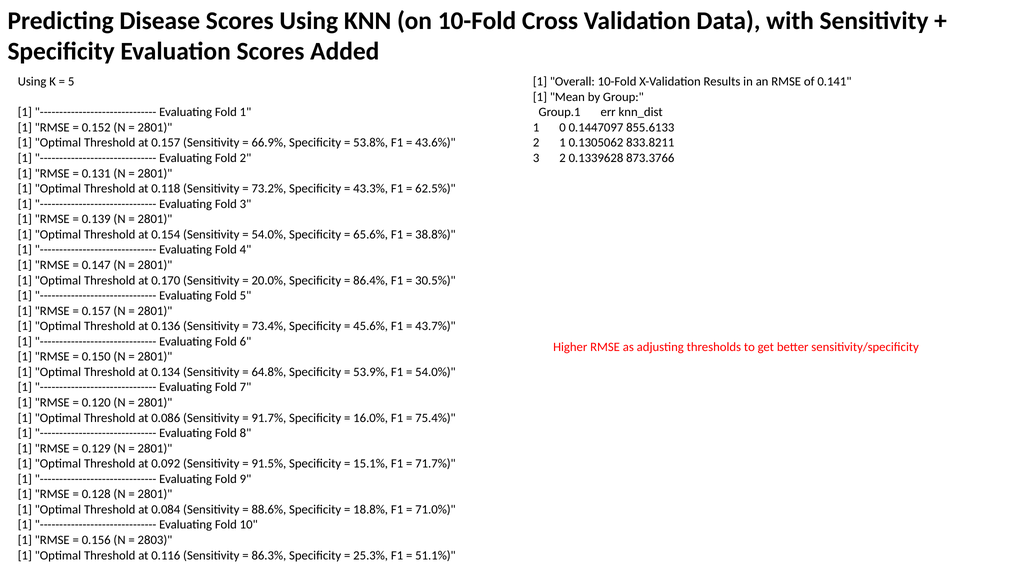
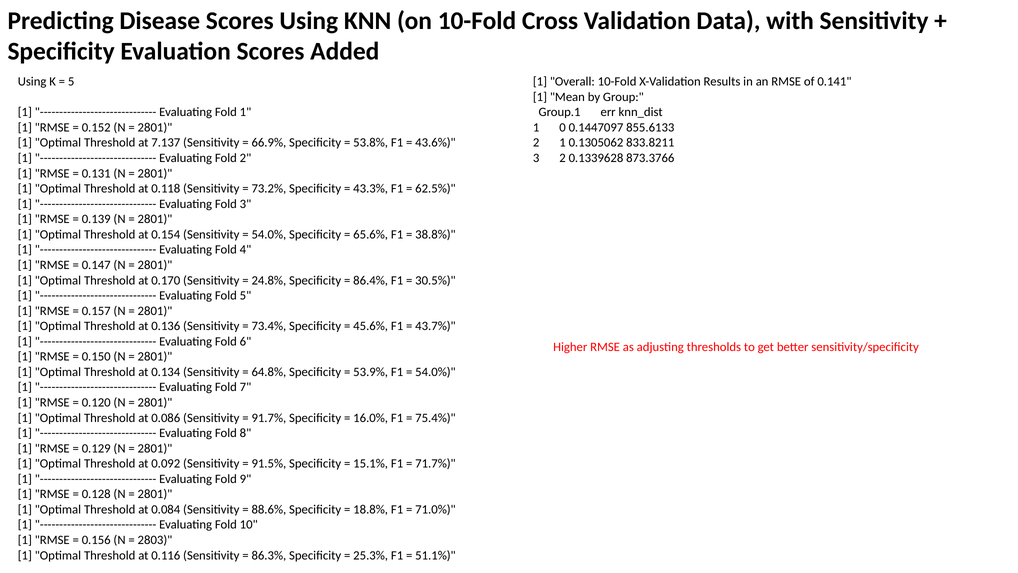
at 0.157: 0.157 -> 7.137
20.0%: 20.0% -> 24.8%
